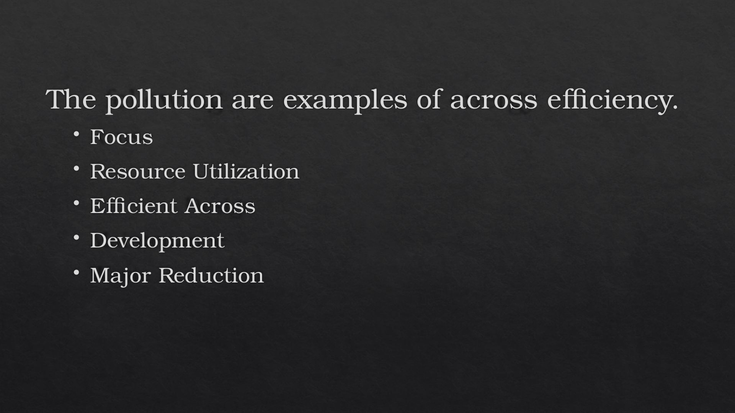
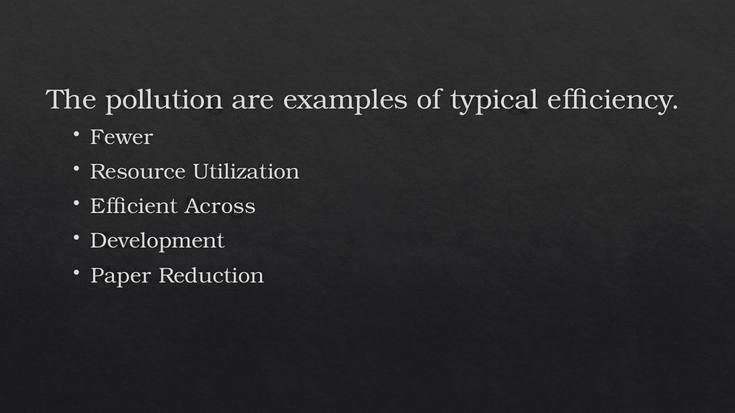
of across: across -> typical
Focus: Focus -> Fewer
Major: Major -> Paper
